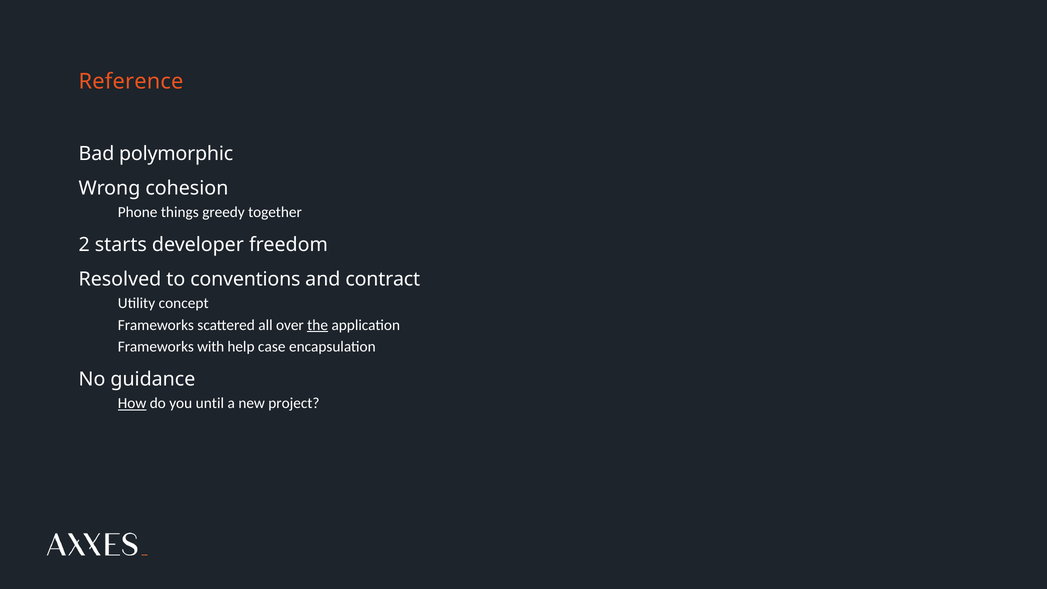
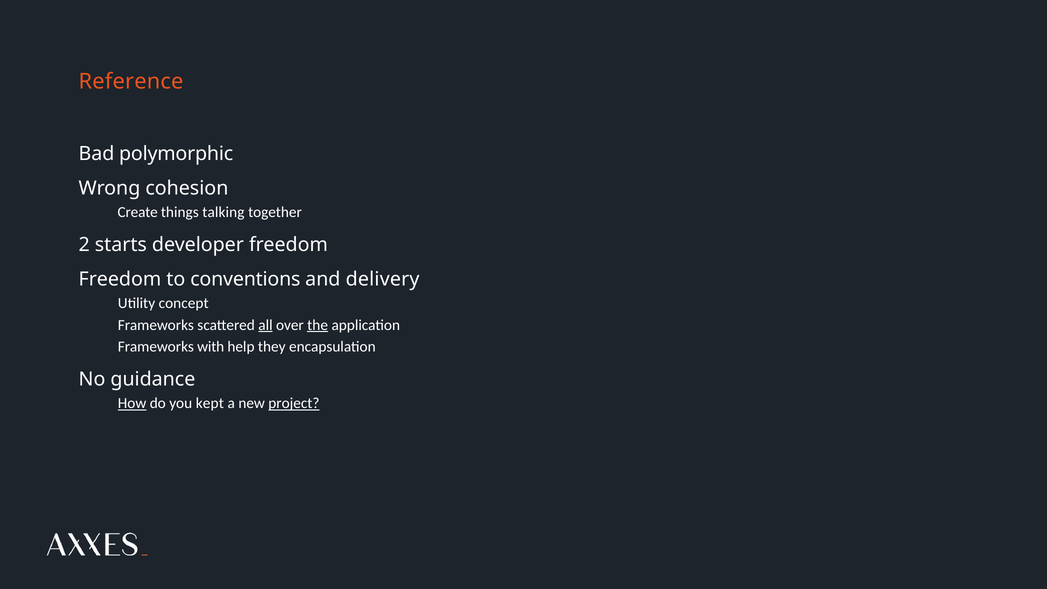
Phone: Phone -> Create
greedy: greedy -> talking
Resolved at (120, 279): Resolved -> Freedom
contract: contract -> delivery
all underline: none -> present
case: case -> they
until: until -> kept
project underline: none -> present
